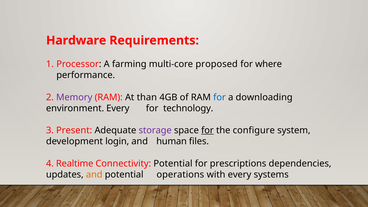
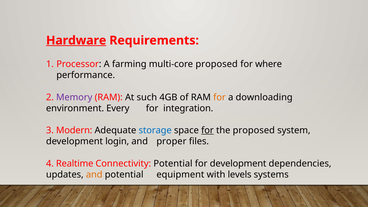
Hardware underline: none -> present
than: than -> such
for at (219, 97) colour: blue -> orange
technology: technology -> integration
Present: Present -> Modern
storage colour: purple -> blue
the configure: configure -> proposed
human: human -> proper
for prescriptions: prescriptions -> development
operations: operations -> equipment
with every: every -> levels
